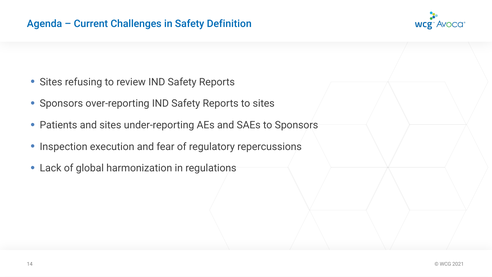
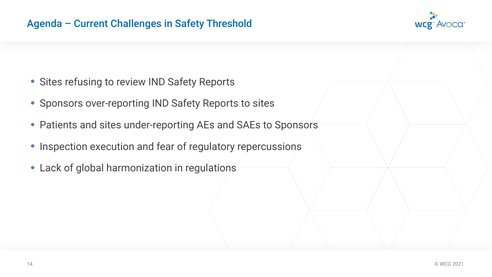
Definition: Definition -> Threshold
